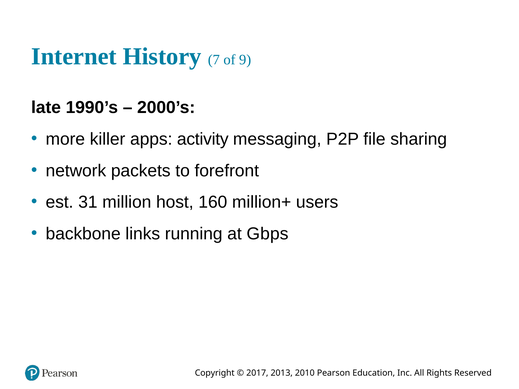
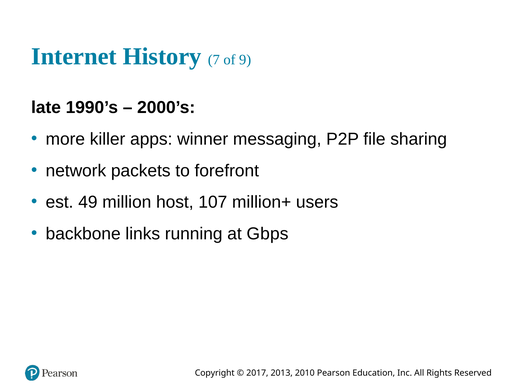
activity: activity -> winner
31: 31 -> 49
160: 160 -> 107
